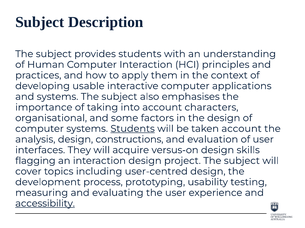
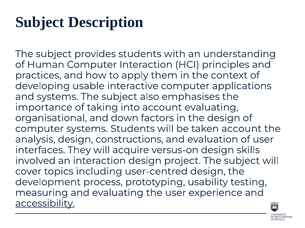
account characters: characters -> evaluating
some: some -> down
Students at (133, 129) underline: present -> none
flagging: flagging -> involved
